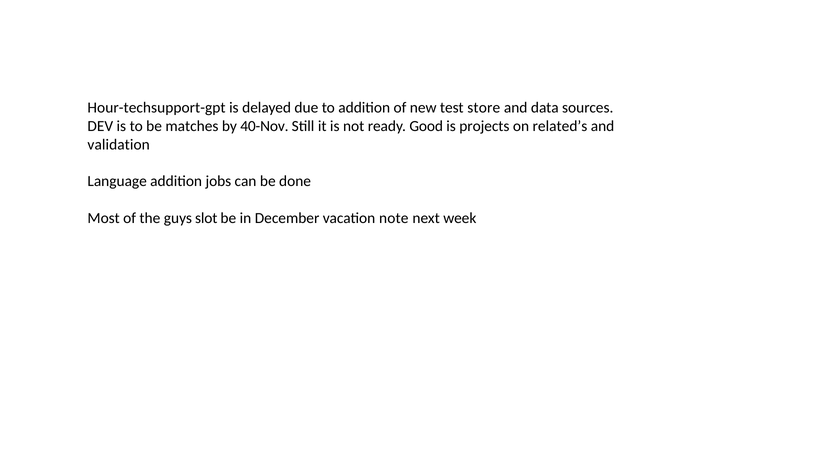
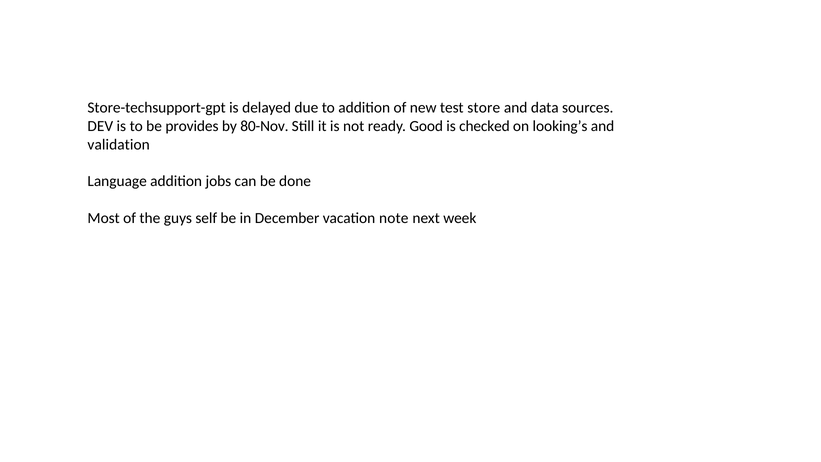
Hour-techsupport-gpt: Hour-techsupport-gpt -> Store-techsupport-gpt
matches: matches -> provides
40-Nov: 40-Nov -> 80-Nov
projects: projects -> checked
related’s: related’s -> looking’s
slot: slot -> self
